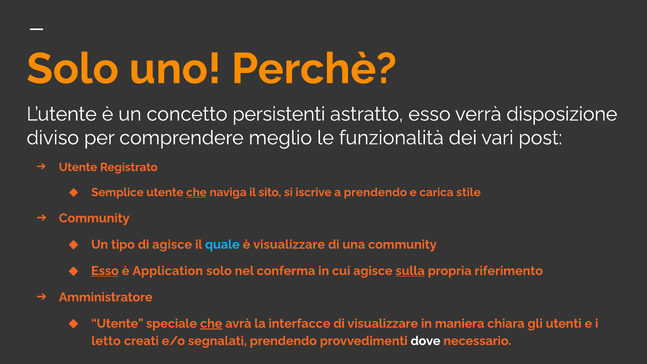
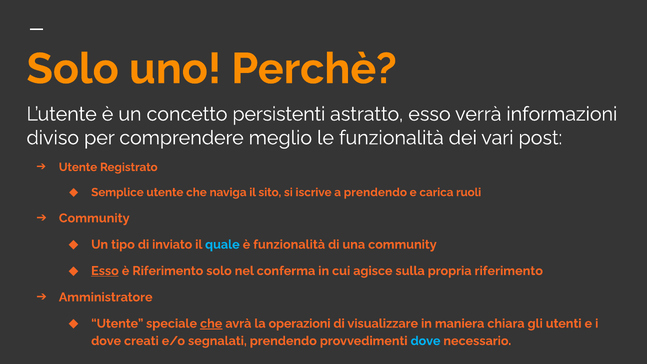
disposizione: disposizione -> informazioni
che at (196, 192) underline: present -> none
stile: stile -> ruoli
di agisce: agisce -> inviato
è visualizzare: visualizzare -> funzionalità
è Application: Application -> Riferimento
sulla underline: present -> none
interfacce: interfacce -> operazioni
letto at (106, 341): letto -> dove
dove at (426, 341) colour: white -> light blue
